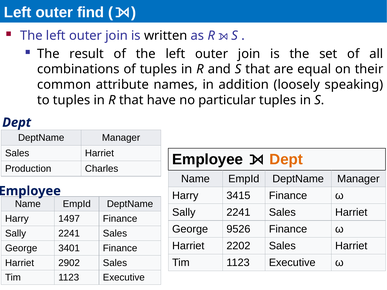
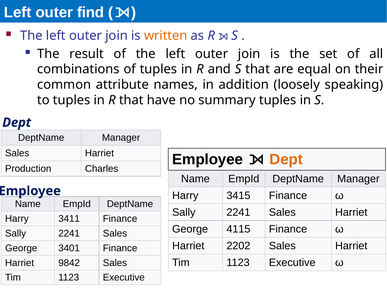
written colour: black -> orange
particular: particular -> summary
1497: 1497 -> 3411
9526: 9526 -> 4115
2902: 2902 -> 9842
